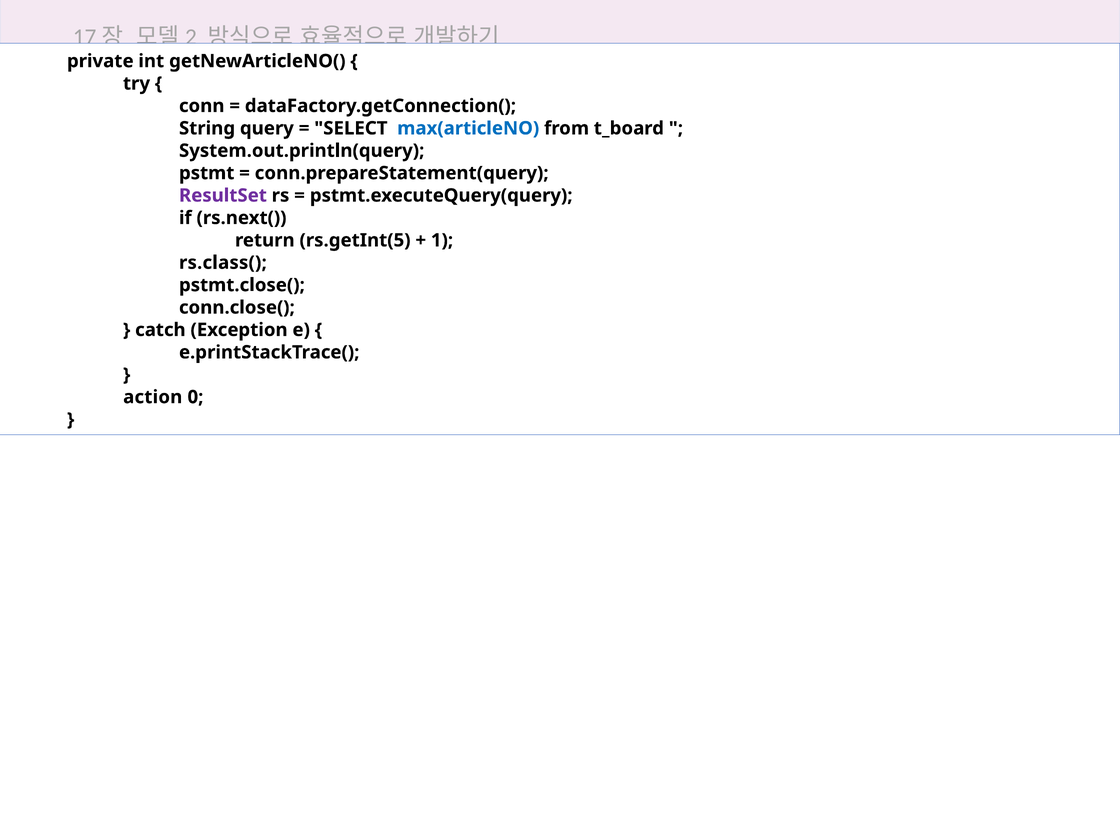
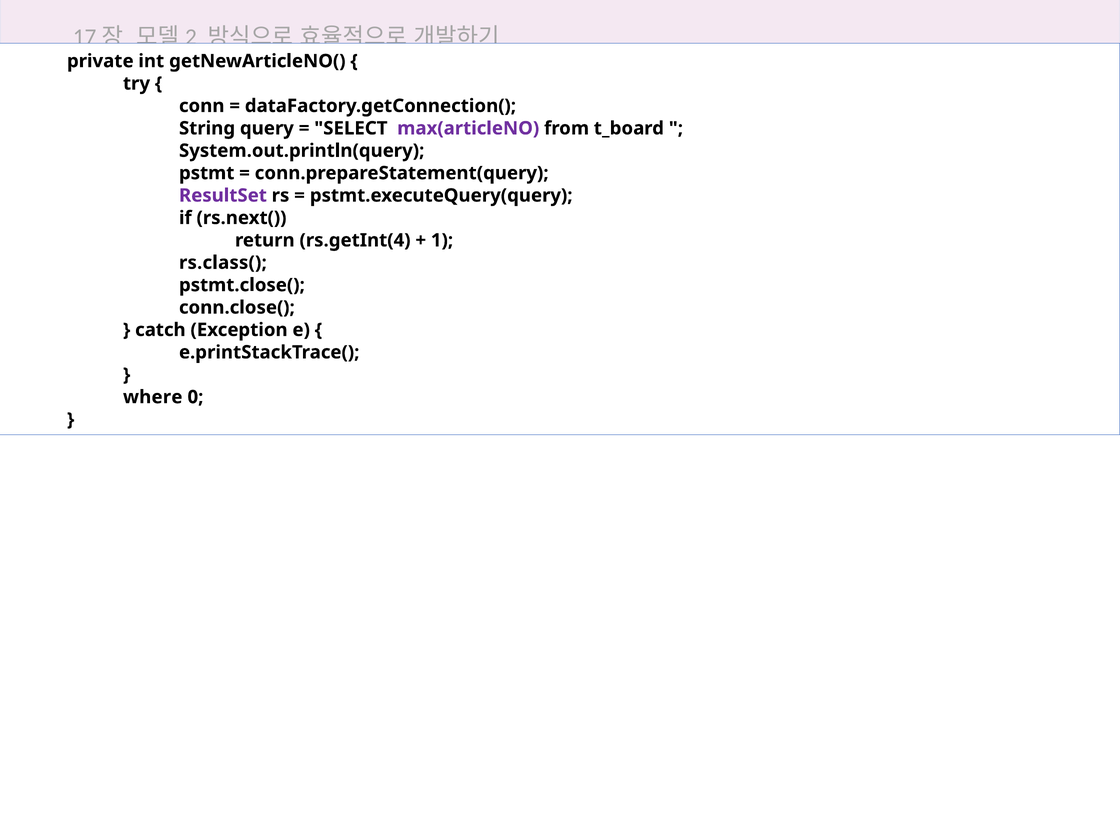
max(articleNO colour: blue -> purple
rs.getInt(5: rs.getInt(5 -> rs.getInt(4
action: action -> where
